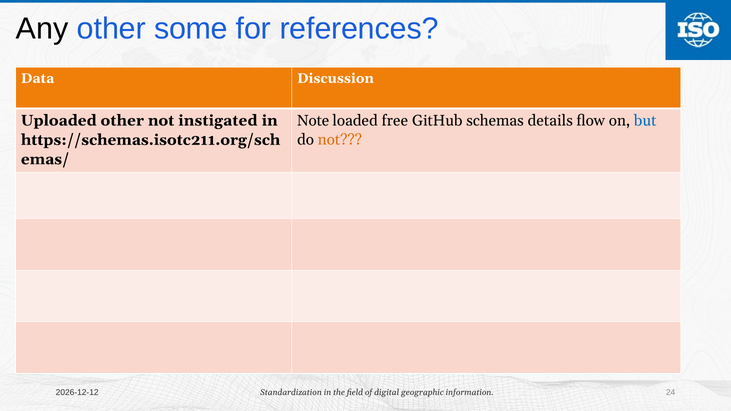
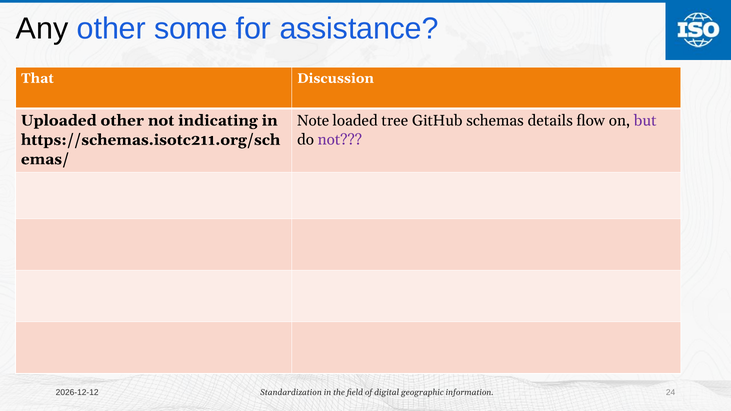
references: references -> assistance
Data: Data -> That
instigated: instigated -> indicating
free: free -> tree
but colour: blue -> purple
not at (340, 140) colour: orange -> purple
